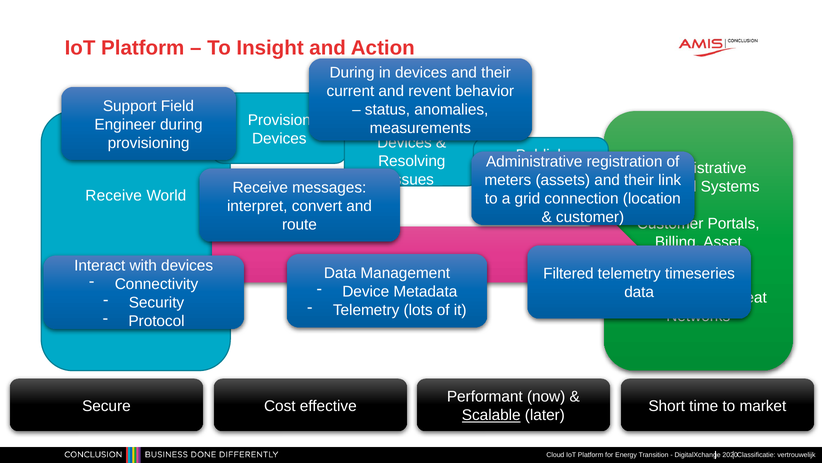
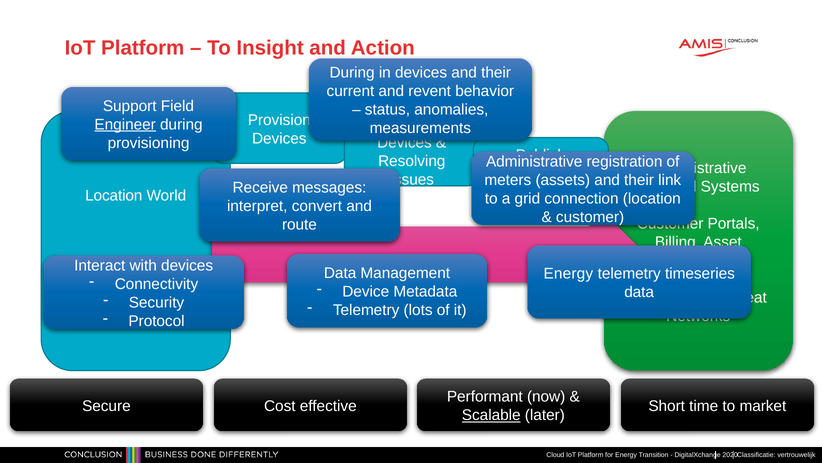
Engineer underline: none -> present
Receive at (114, 195): Receive -> Location
Filtered at (568, 273): Filtered -> Energy
